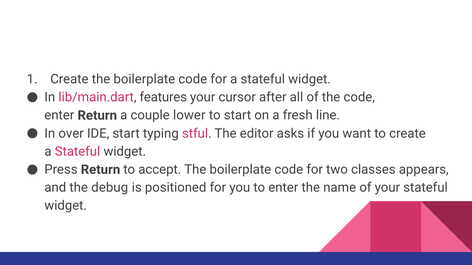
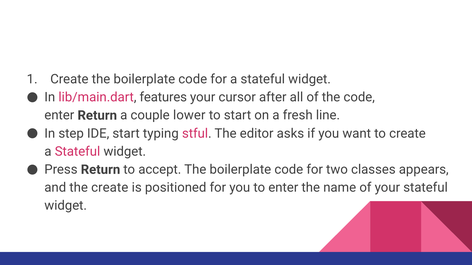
over: over -> step
the debug: debug -> create
